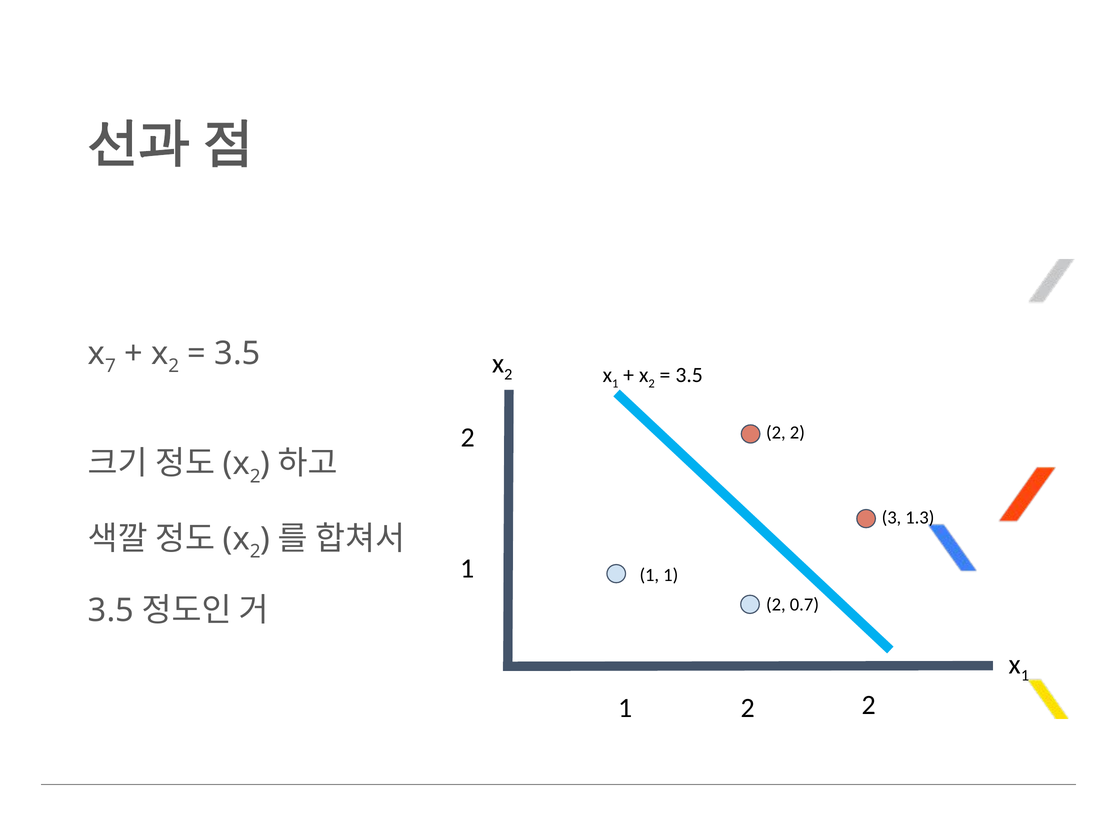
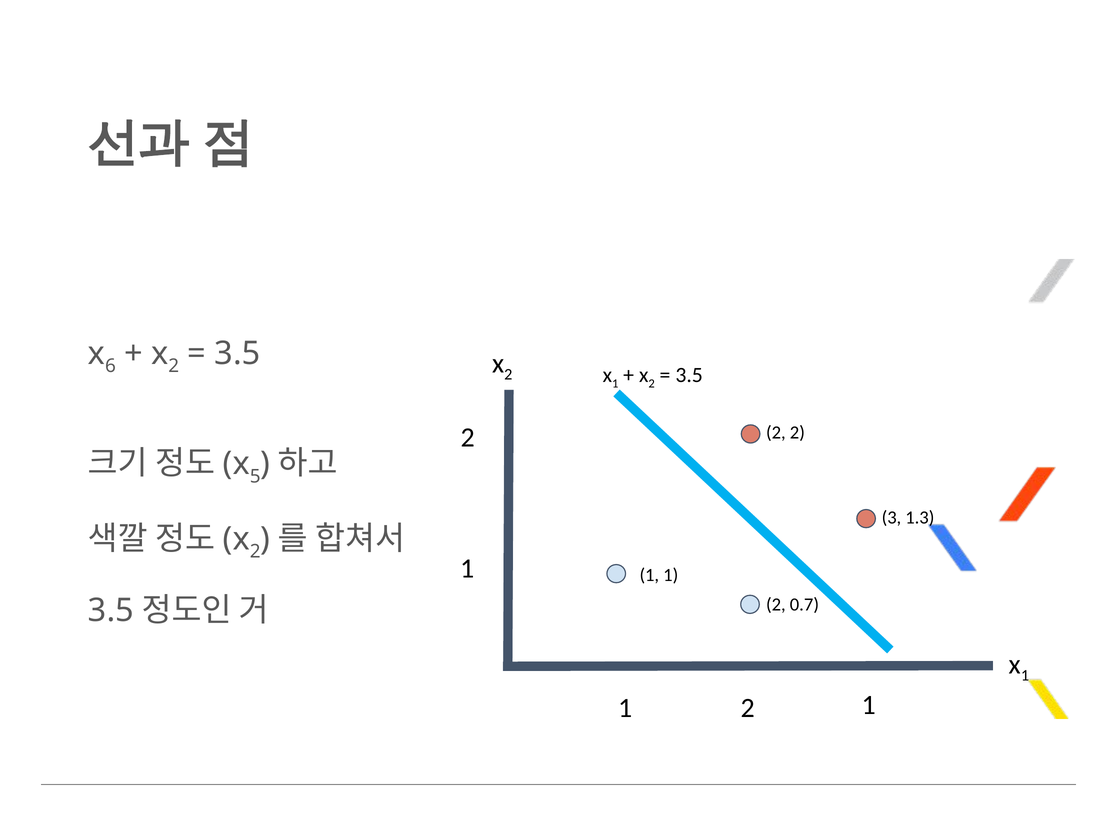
7: 7 -> 6
2 at (255, 476): 2 -> 5
2 at (869, 705): 2 -> 1
